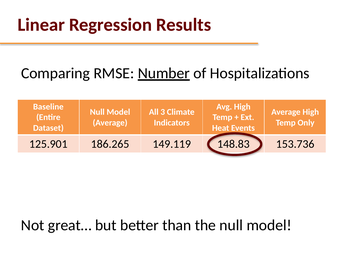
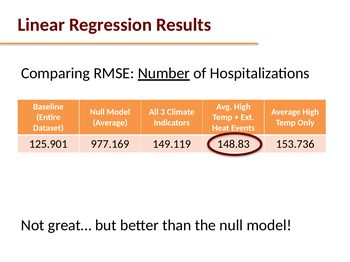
186.265: 186.265 -> 977.169
